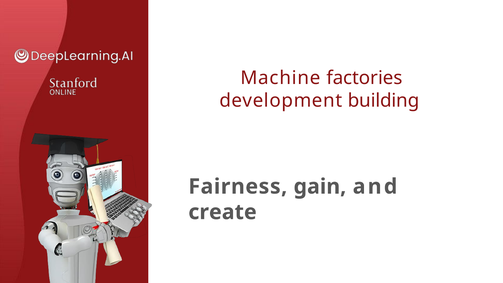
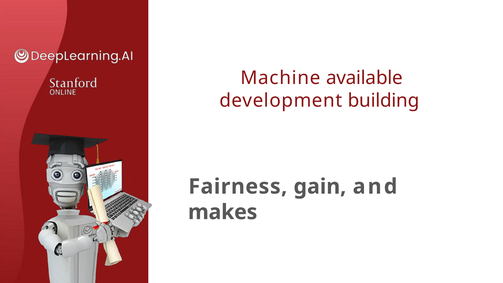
factories: factories -> available
create: create -> makes
